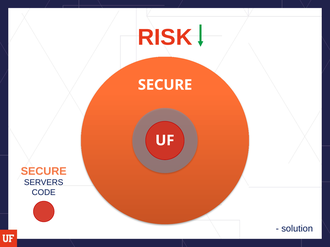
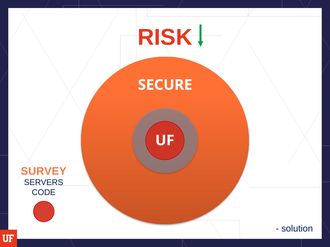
SECURE at (44, 172): SECURE -> SURVEY
